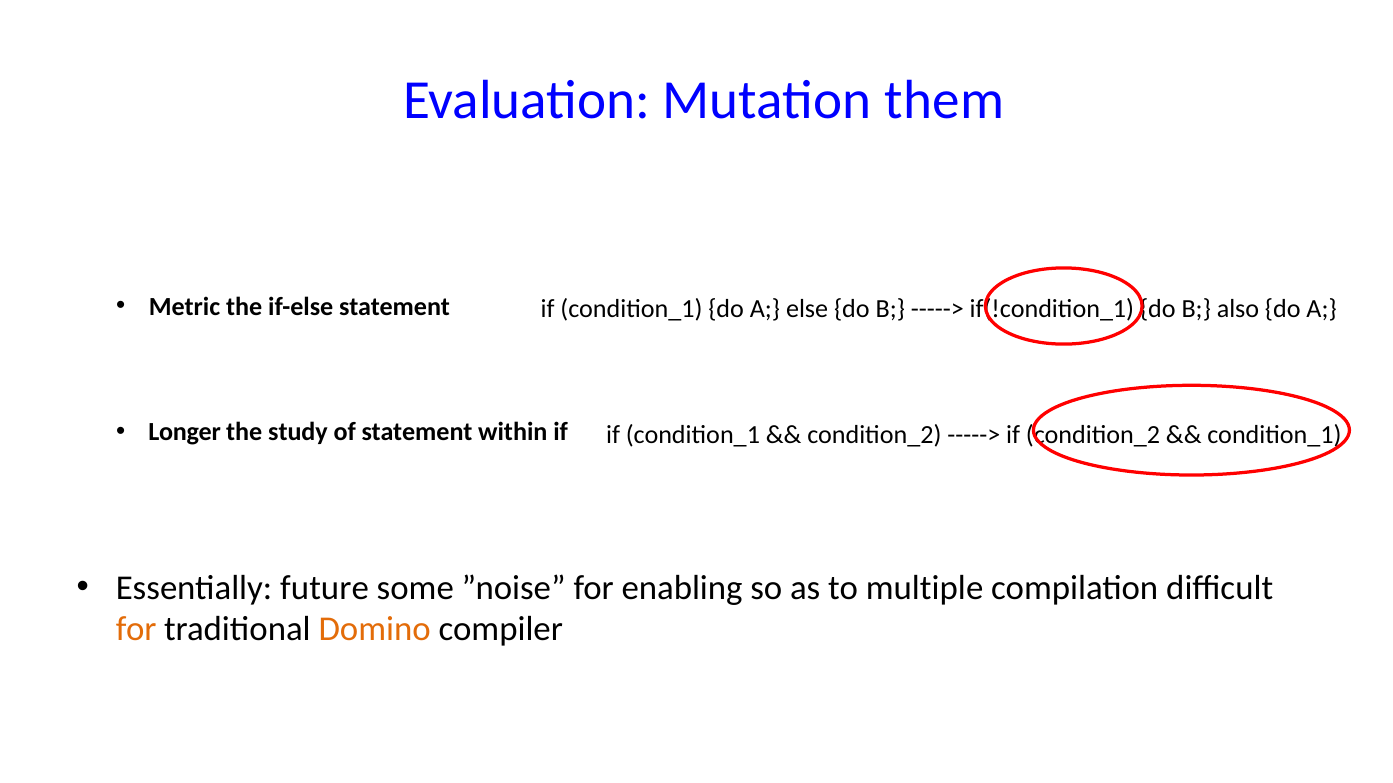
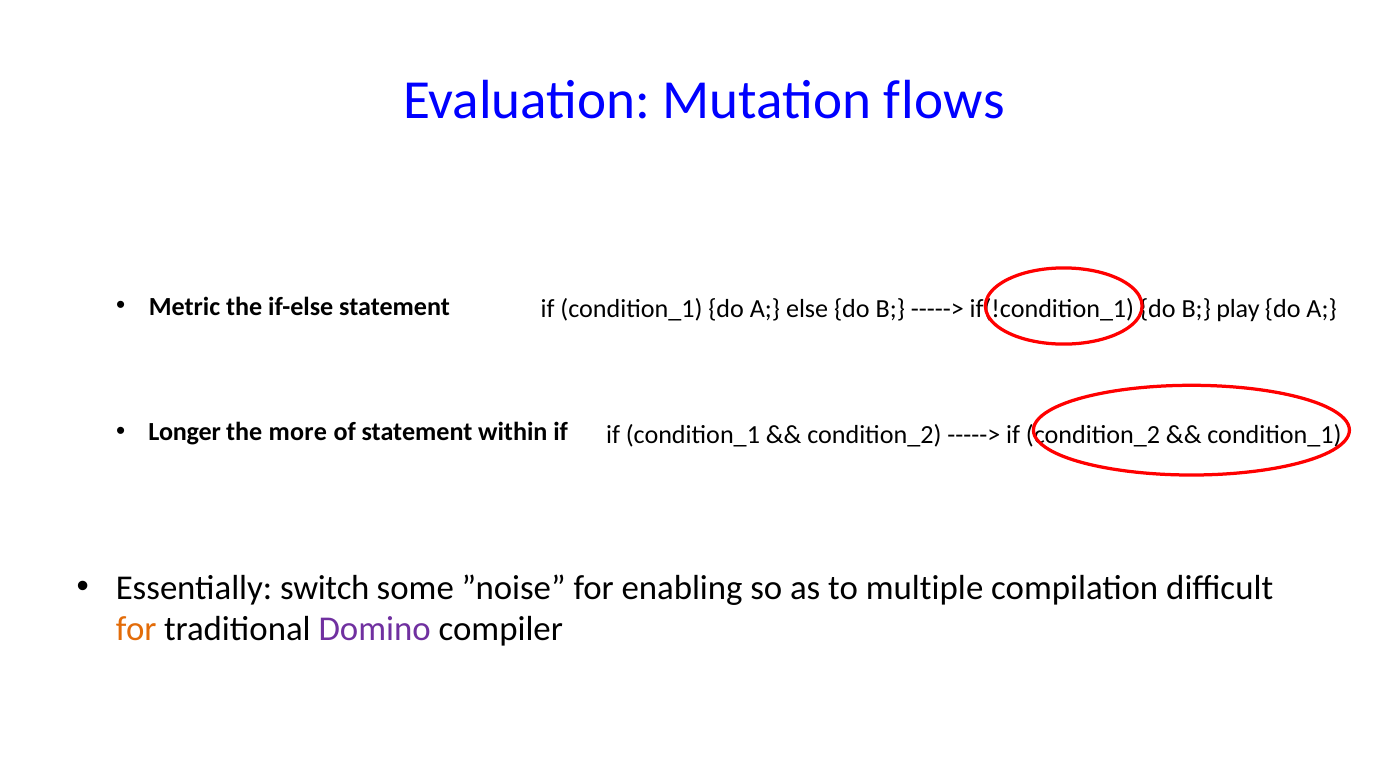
them: them -> flows
also: also -> play
study: study -> more
future: future -> switch
Domino colour: orange -> purple
